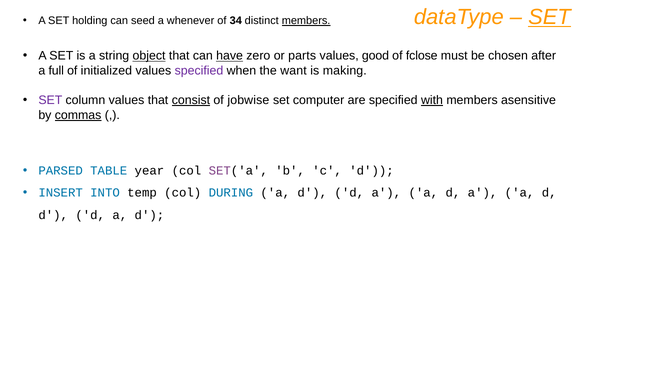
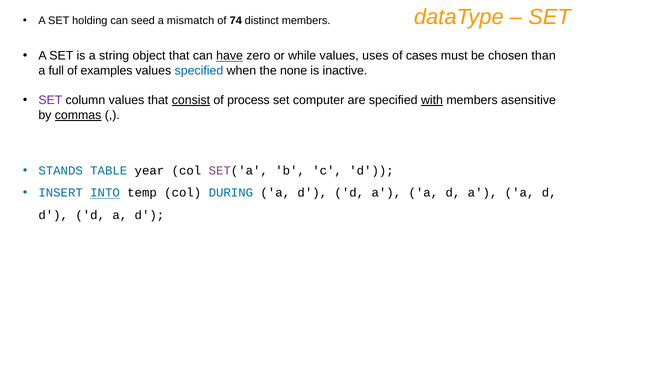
SET at (549, 17) underline: present -> none
whenever: whenever -> mismatch
34: 34 -> 74
members at (306, 21) underline: present -> none
object underline: present -> none
parts: parts -> while
good: good -> uses
fclose: fclose -> cases
after: after -> than
initialized: initialized -> examples
specified at (199, 71) colour: purple -> blue
want: want -> none
making: making -> inactive
jobwise: jobwise -> process
PARSED: PARSED -> STANDS
INTO underline: none -> present
